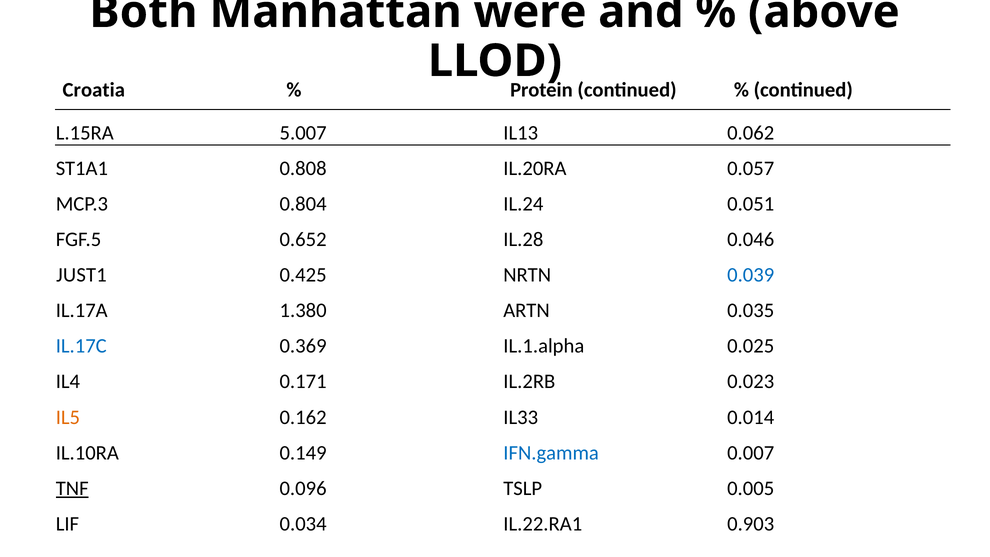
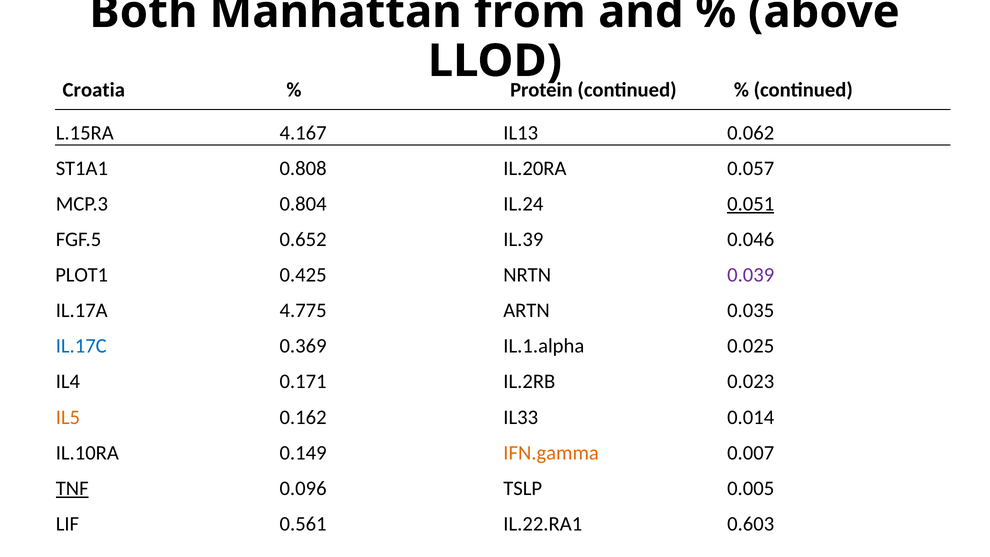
were: were -> from
5.007: 5.007 -> 4.167
0.051 underline: none -> present
IL.28: IL.28 -> IL.39
JUST1: JUST1 -> PLOT1
0.039 colour: blue -> purple
1.380: 1.380 -> 4.775
IFN.gamma colour: blue -> orange
0.034: 0.034 -> 0.561
0.903: 0.903 -> 0.603
